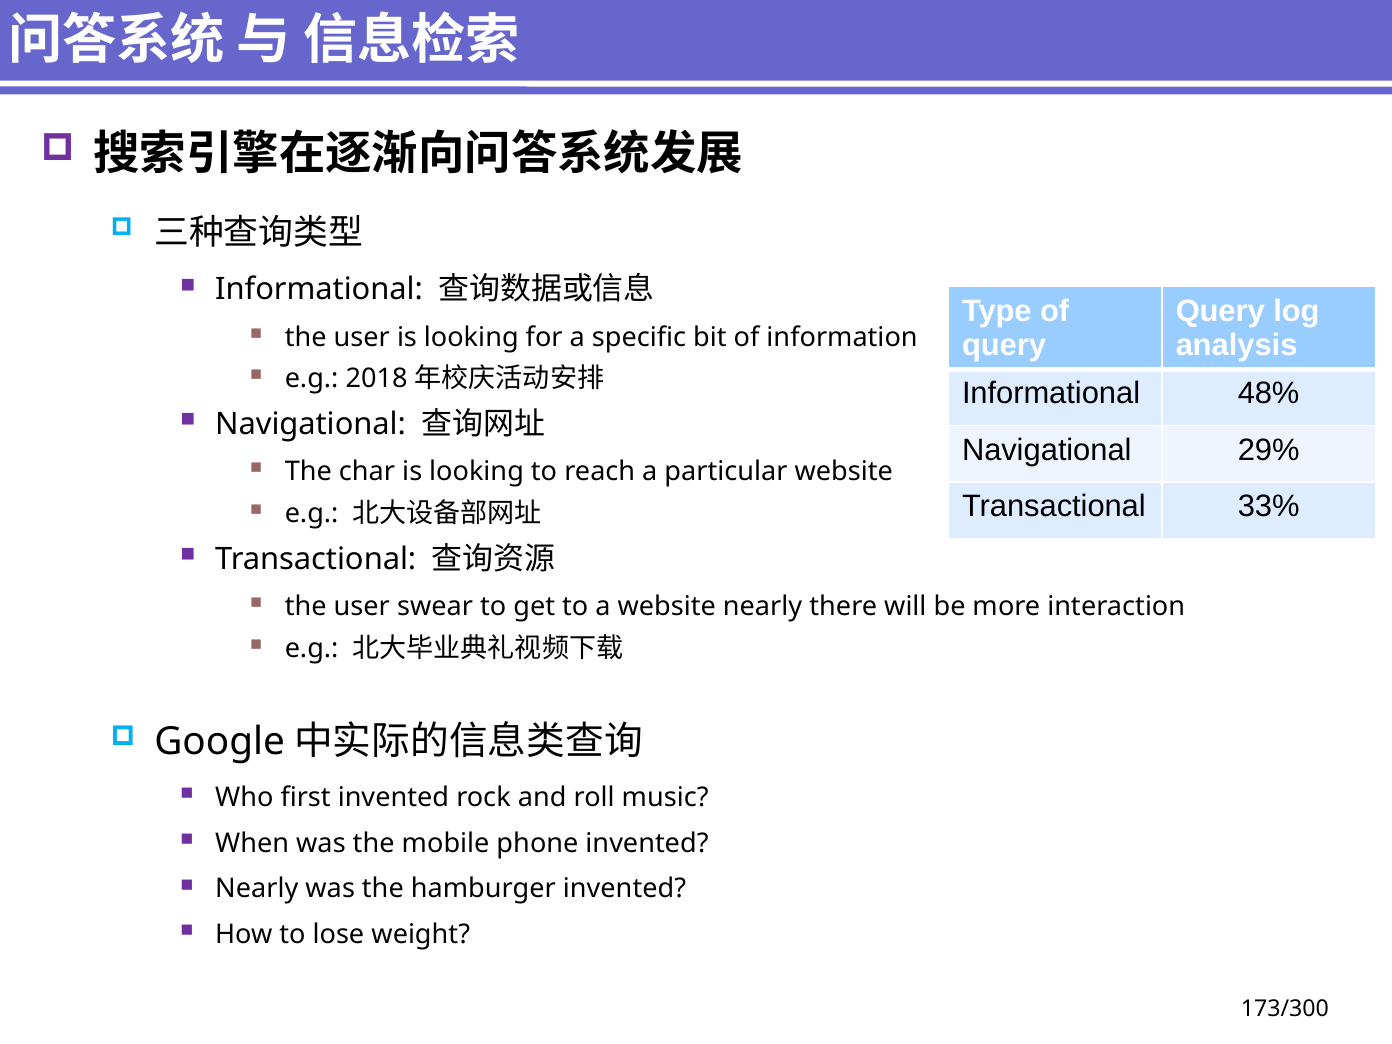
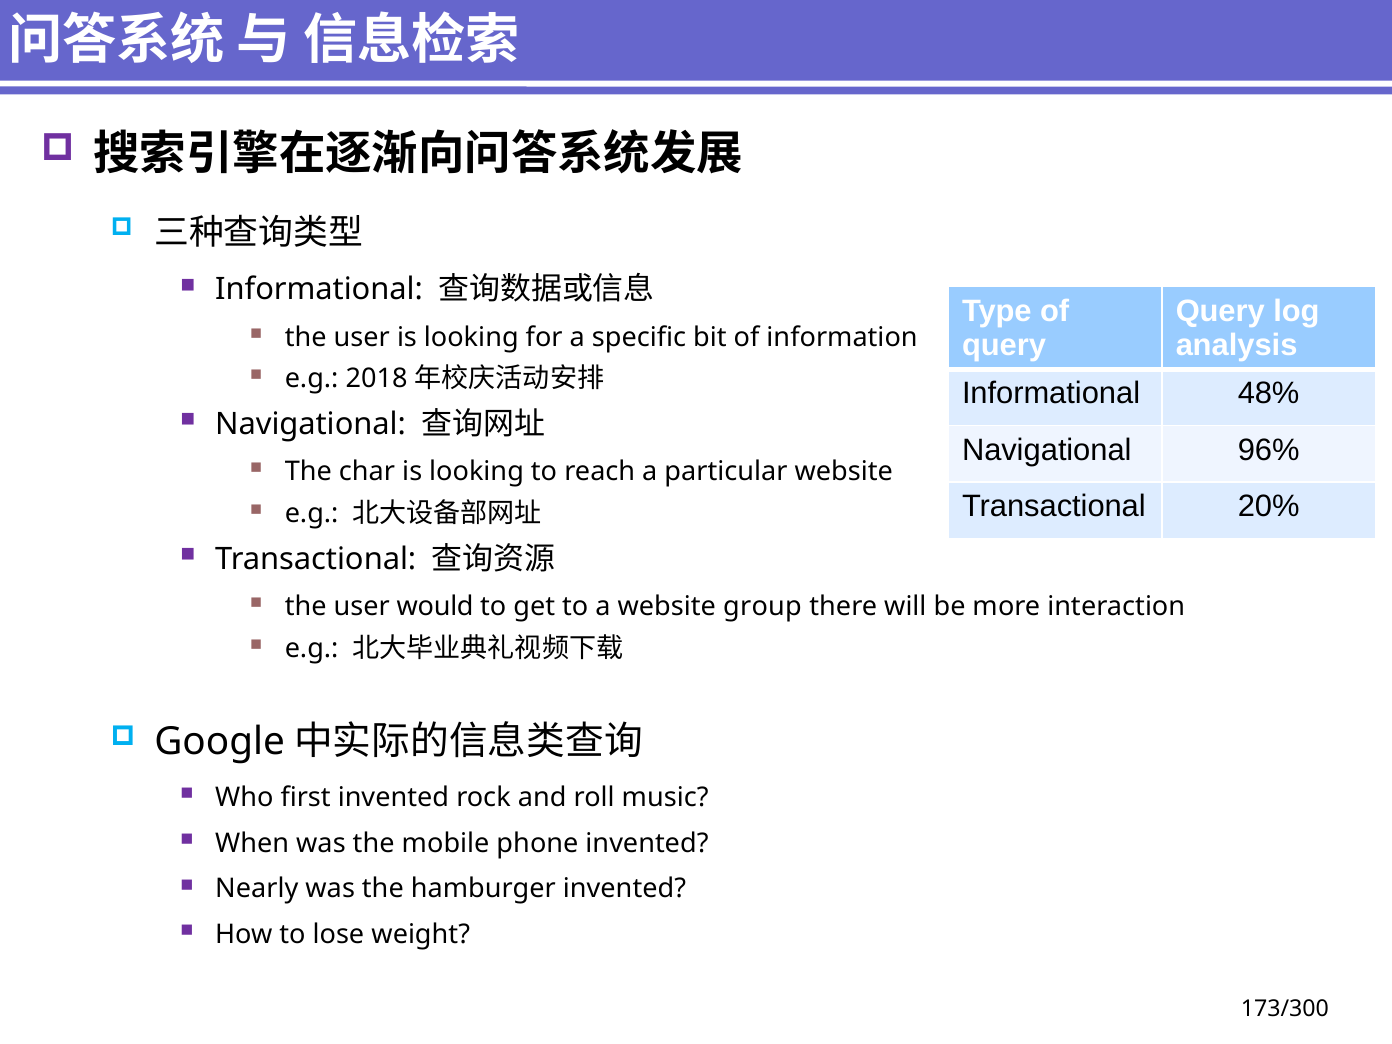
29%: 29% -> 96%
33%: 33% -> 20%
swear: swear -> would
website nearly: nearly -> group
